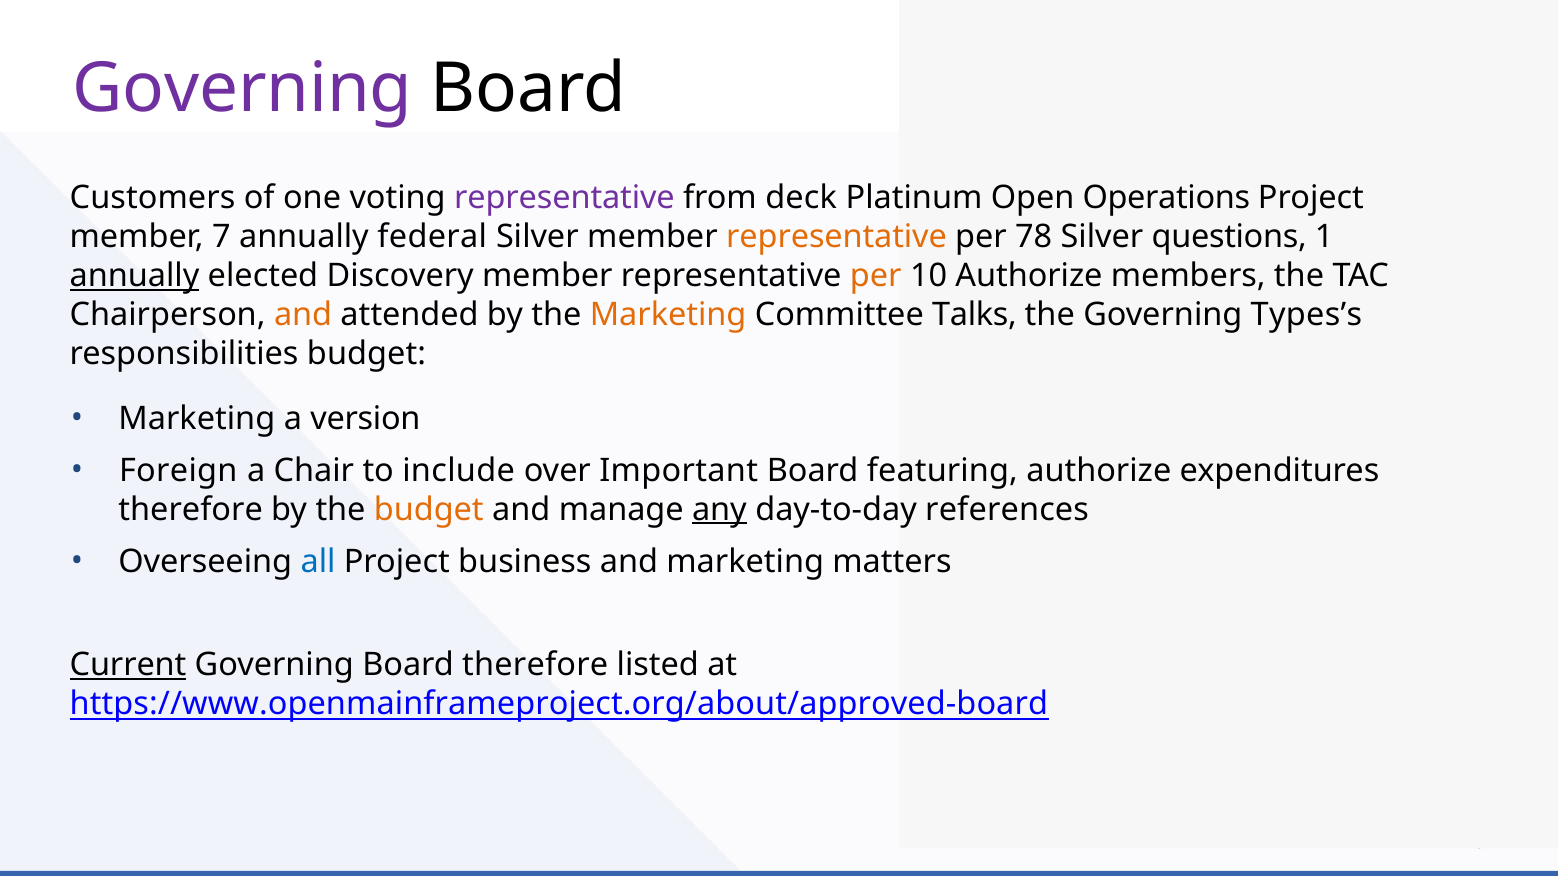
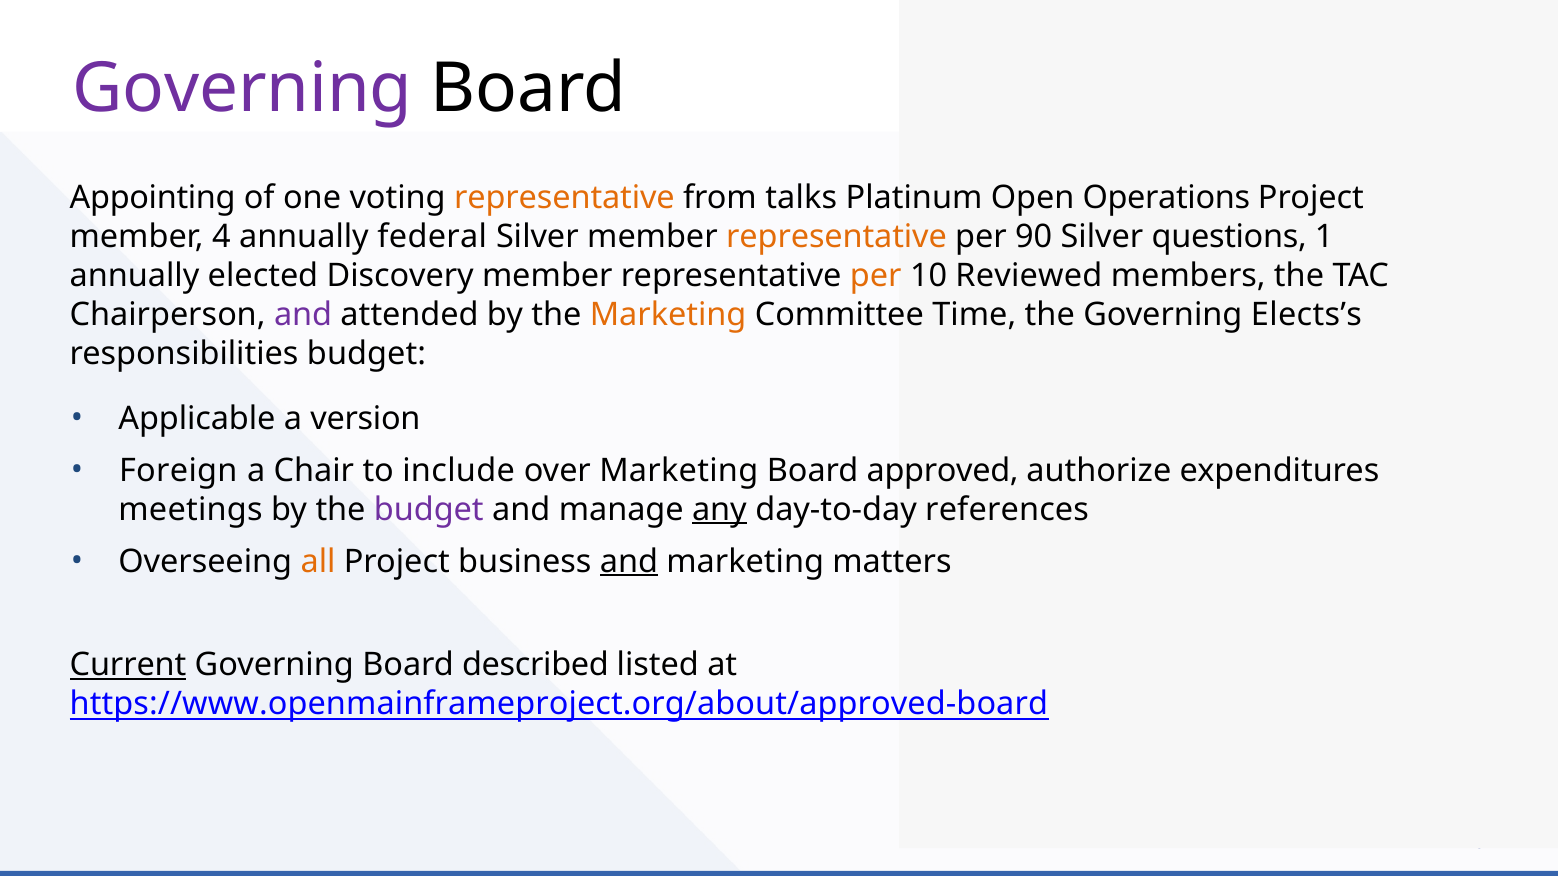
Customers: Customers -> Appointing
representative at (564, 198) colour: purple -> orange
deck: deck -> talks
7: 7 -> 4
78: 78 -> 90
annually at (135, 276) underline: present -> none
10 Authorize: Authorize -> Reviewed
and at (303, 315) colour: orange -> purple
Talks: Talks -> Time
Types’s: Types’s -> Elects’s
Marketing at (197, 419): Marketing -> Applicable
over Important: Important -> Marketing
featuring: featuring -> approved
therefore at (191, 510): therefore -> meetings
budget at (429, 510) colour: orange -> purple
all colour: blue -> orange
and at (629, 562) underline: none -> present
Board therefore: therefore -> described
